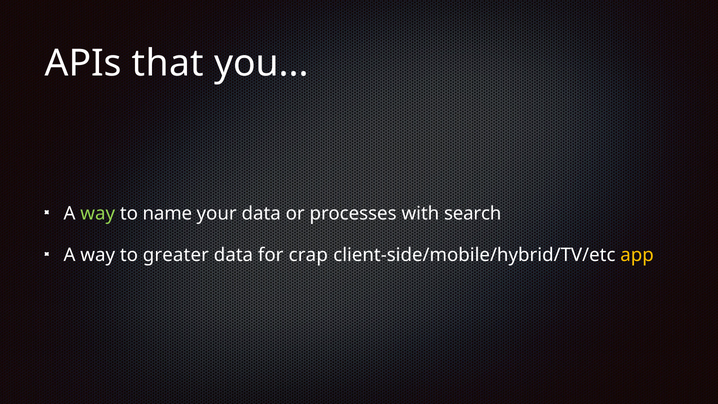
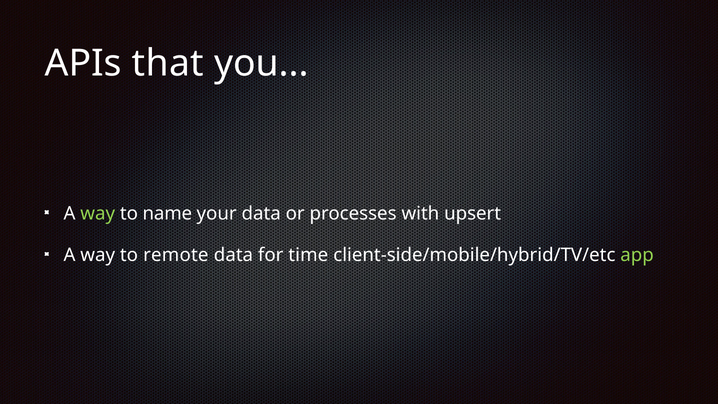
search: search -> upsert
greater: greater -> remote
crap: crap -> time
app colour: yellow -> light green
